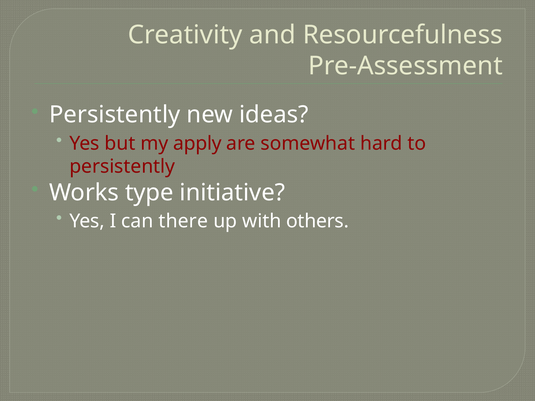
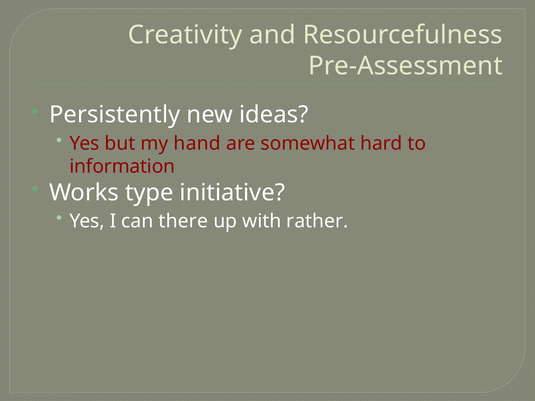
apply: apply -> hand
persistently at (122, 167): persistently -> information
others: others -> rather
